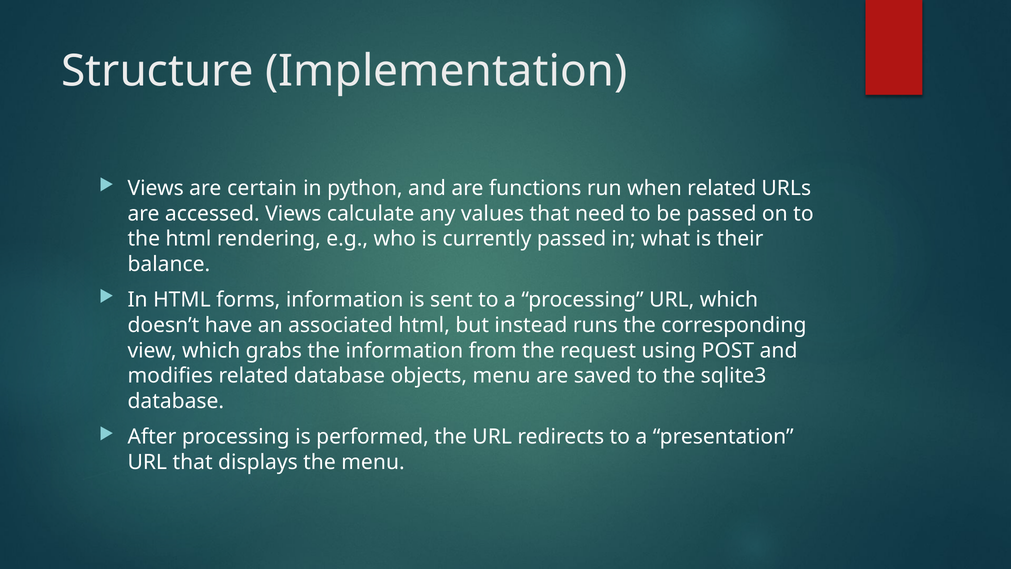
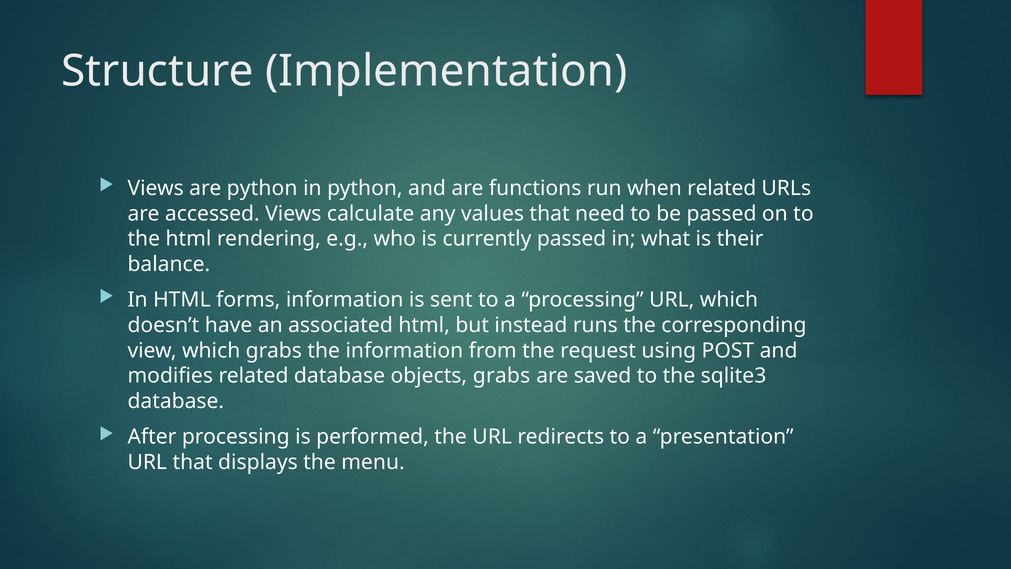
are certain: certain -> python
objects menu: menu -> grabs
